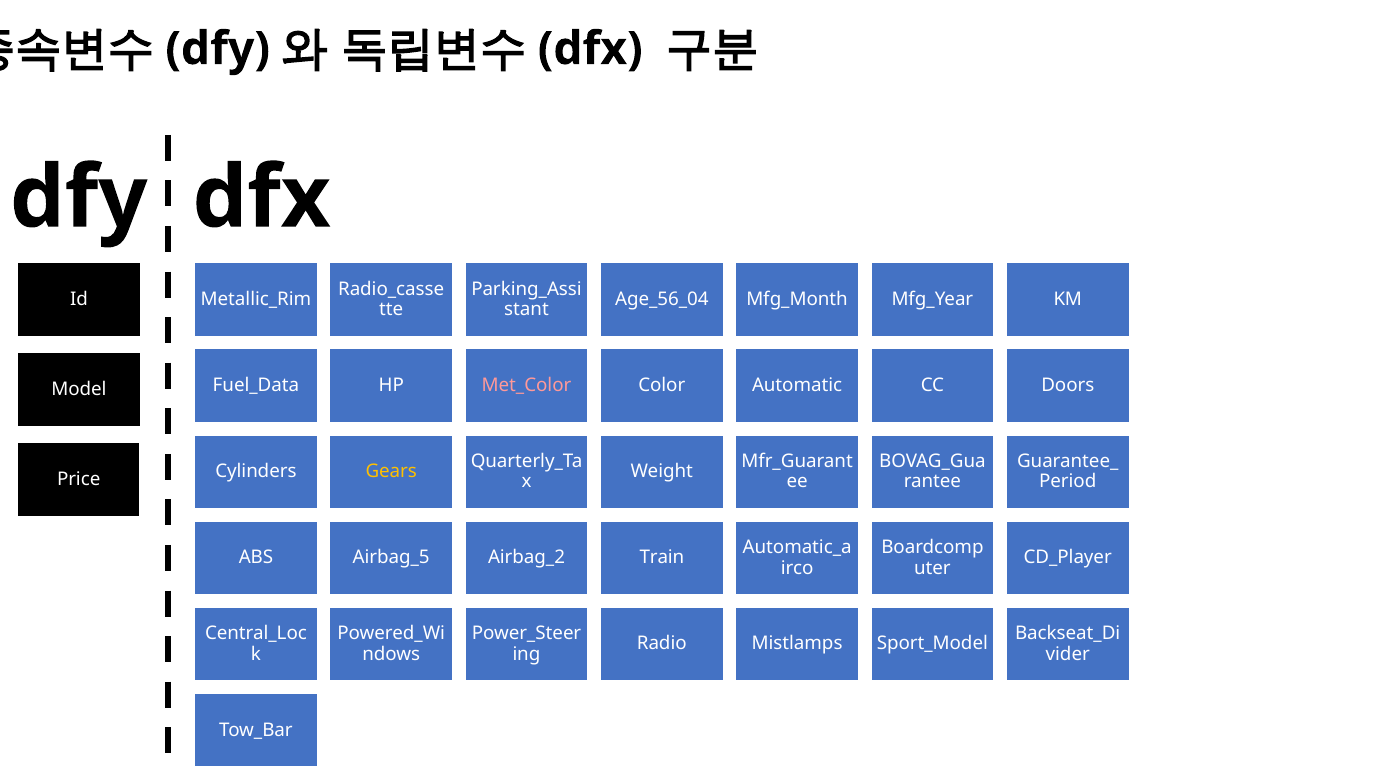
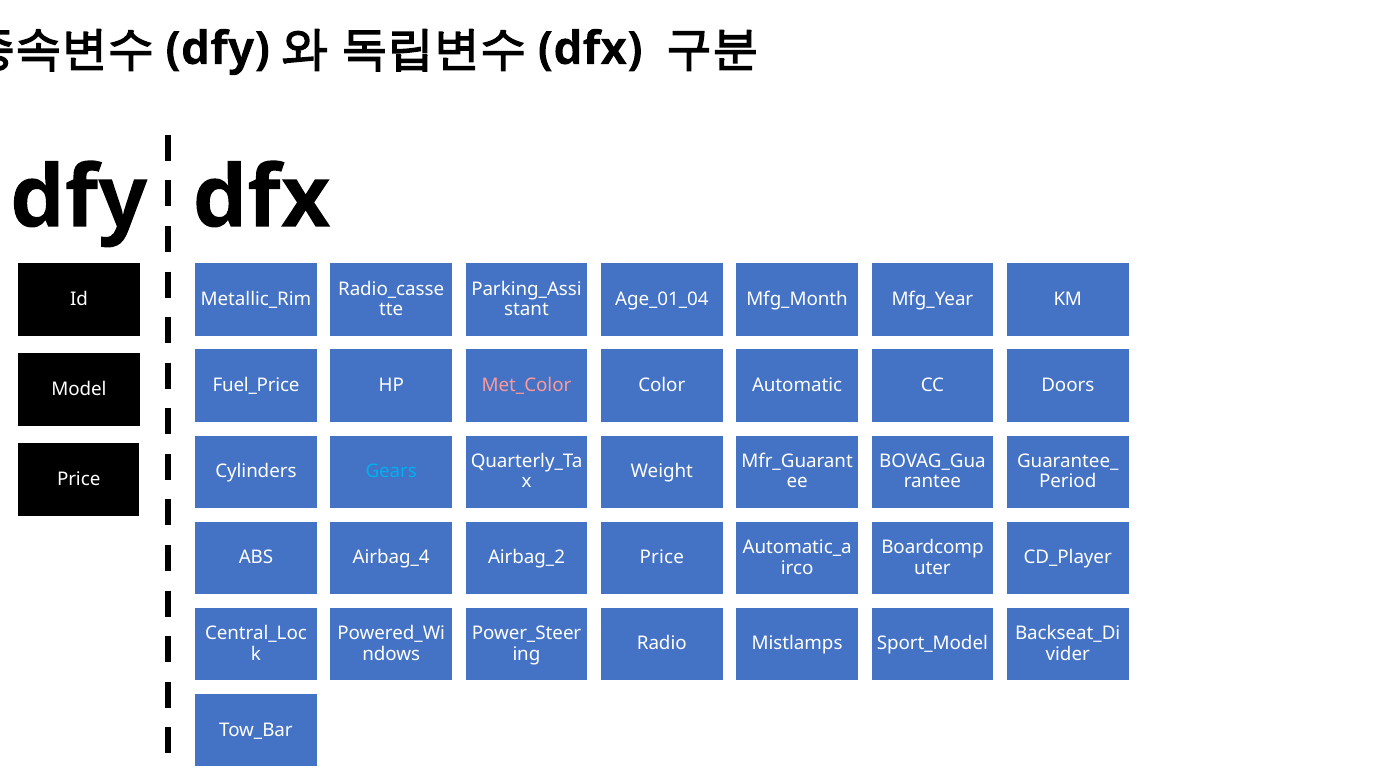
Age_56_04: Age_56_04 -> Age_01_04
Fuel_Data: Fuel_Data -> Fuel_Price
Gears colour: yellow -> light blue
Airbag_5: Airbag_5 -> Airbag_4
Airbag_2 Train: Train -> Price
